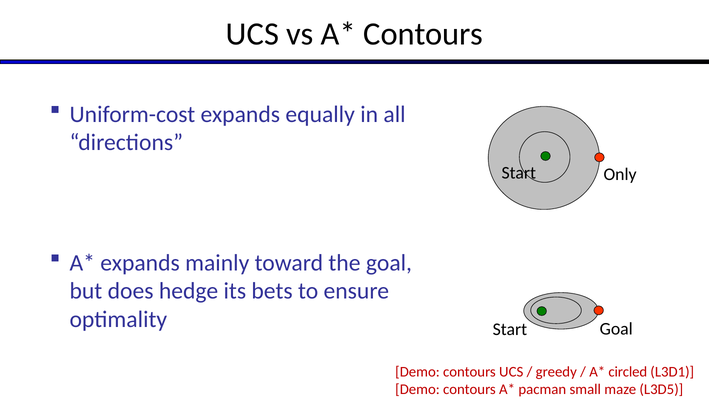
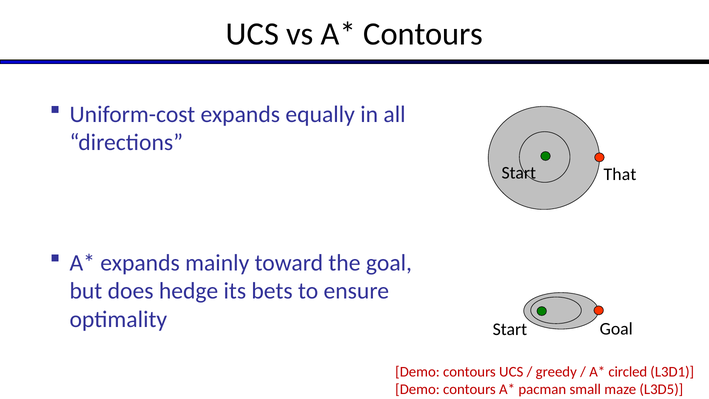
Only: Only -> That
